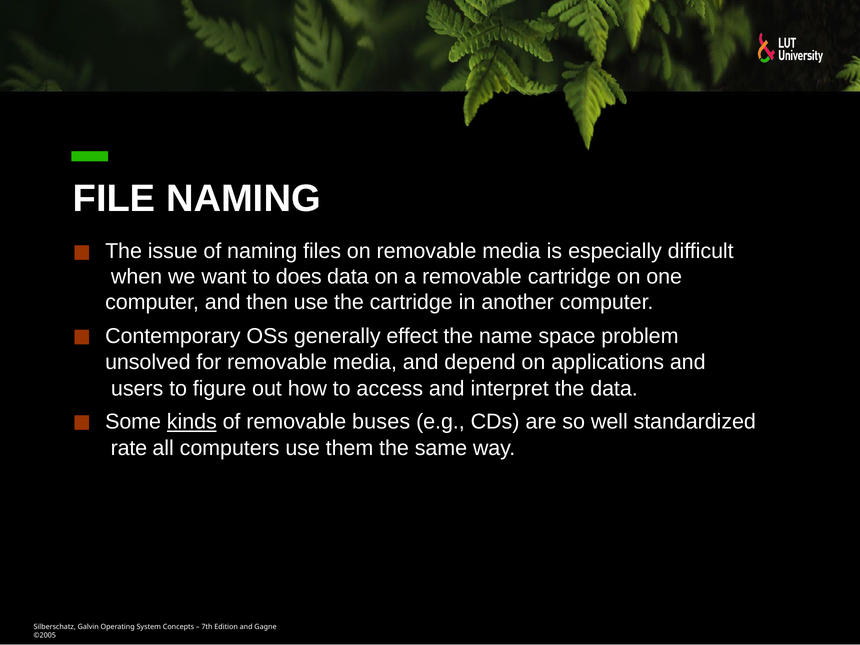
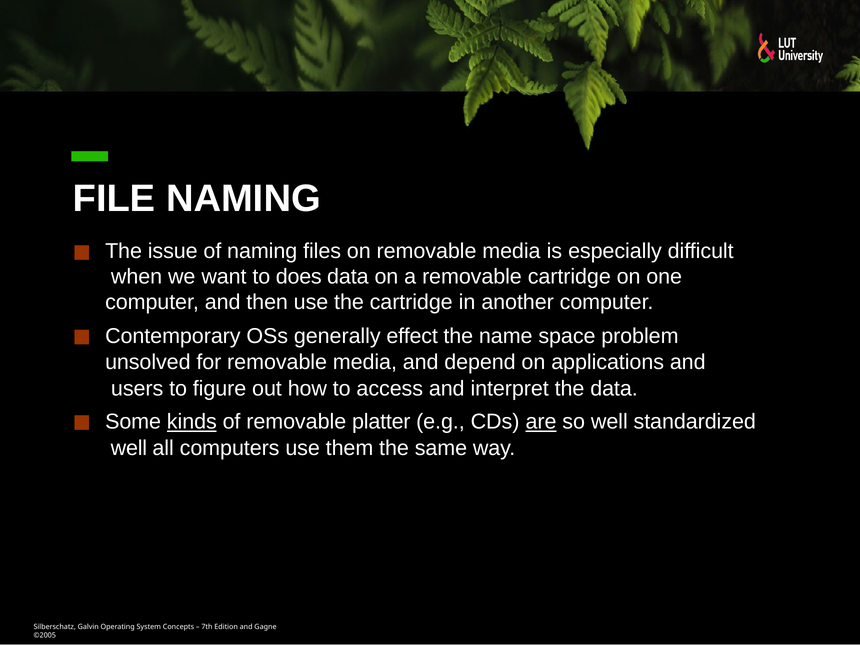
buses: buses -> platter
are underline: none -> present
rate at (129, 448): rate -> well
